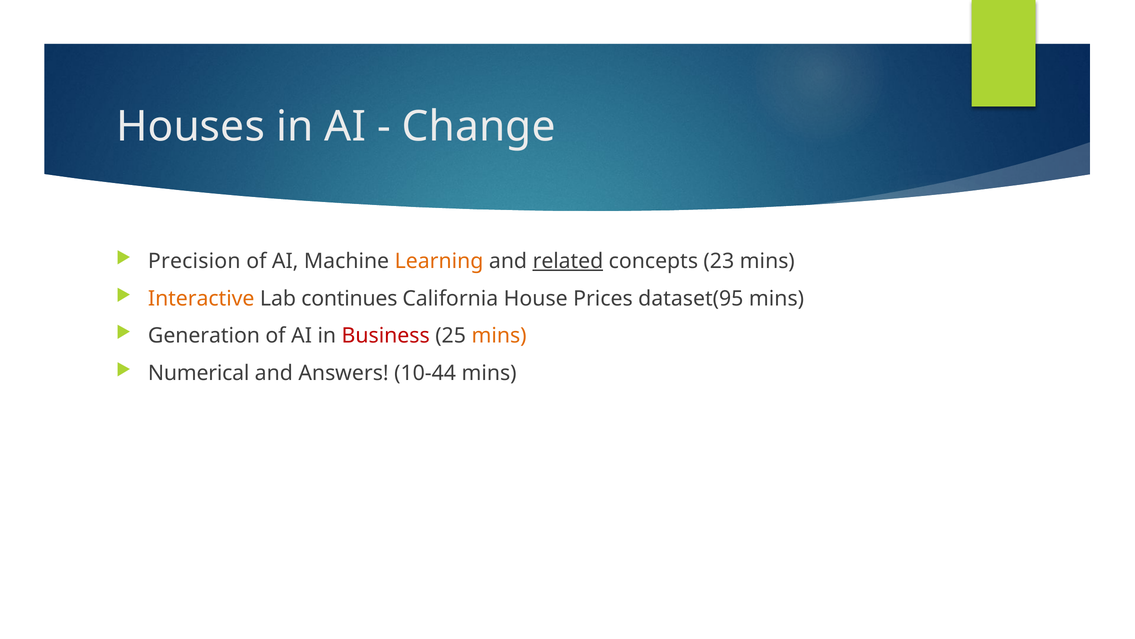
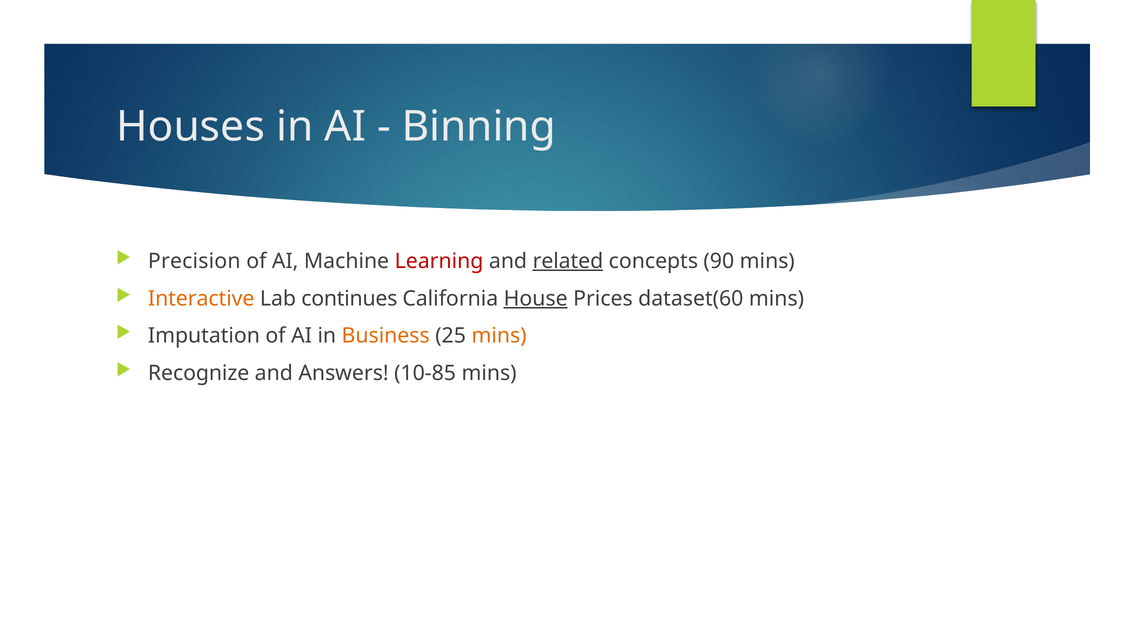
Change: Change -> Binning
Learning colour: orange -> red
23: 23 -> 90
House underline: none -> present
dataset(95: dataset(95 -> dataset(60
Generation: Generation -> Imputation
Business colour: red -> orange
Numerical: Numerical -> Recognize
10-44: 10-44 -> 10-85
